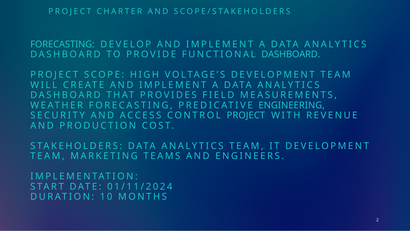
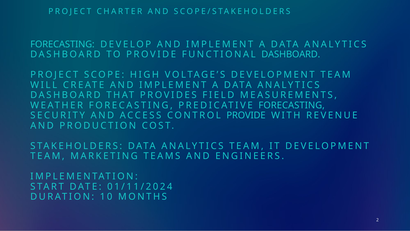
PREDICATIVE ENGINEERING: ENGINEERING -> FORECASTING
CONTROL PROJECT: PROJECT -> PROVIDE
